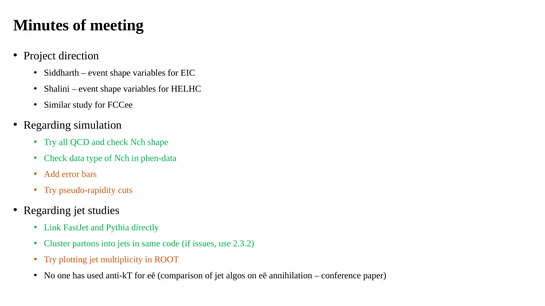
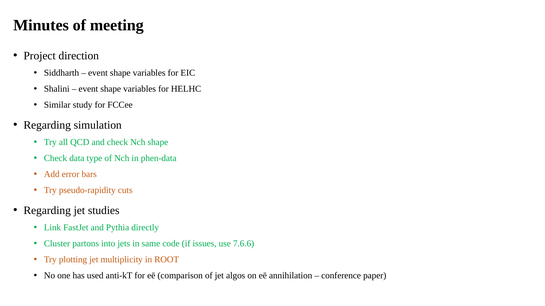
2.3.2: 2.3.2 -> 7.6.6
